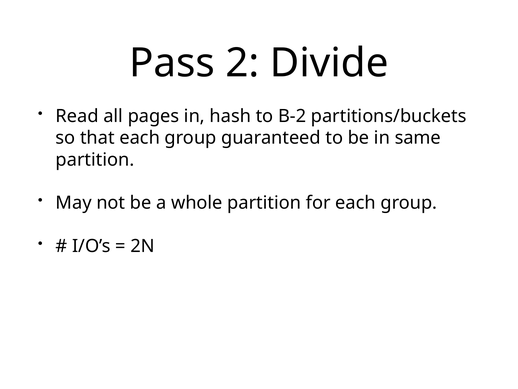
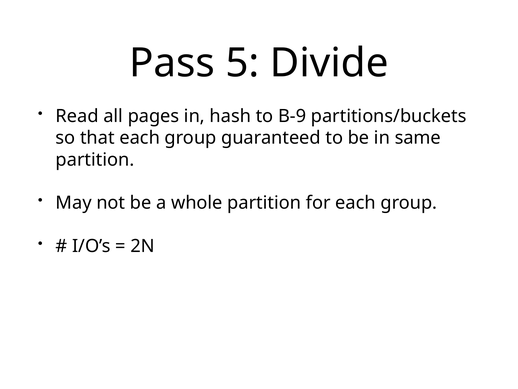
2: 2 -> 5
B-2: B-2 -> B-9
